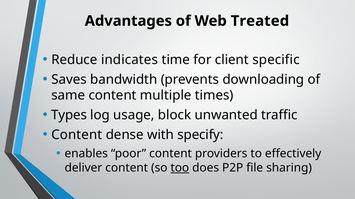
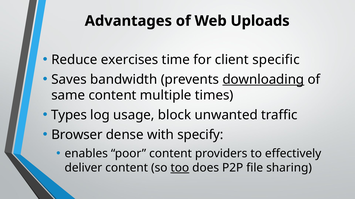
Treated: Treated -> Uploads
indicates: indicates -> exercises
downloading underline: none -> present
Content at (77, 135): Content -> Browser
